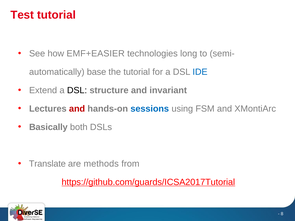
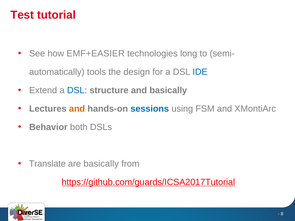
base: base -> tools
the tutorial: tutorial -> design
DSL at (77, 90) colour: black -> blue
and invariant: invariant -> basically
and at (77, 109) colour: red -> orange
Basically: Basically -> Behavior
are methods: methods -> basically
